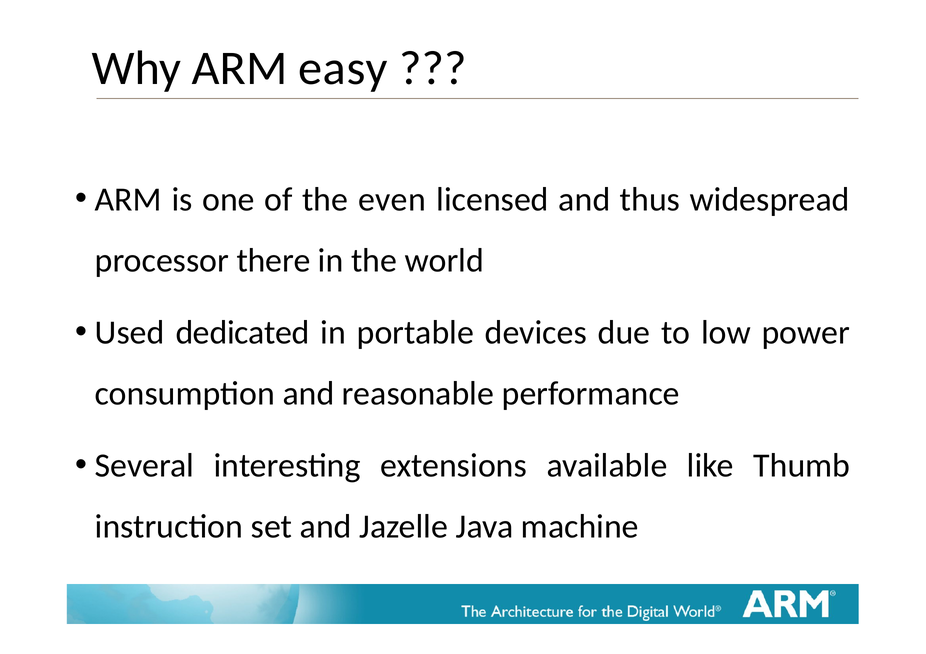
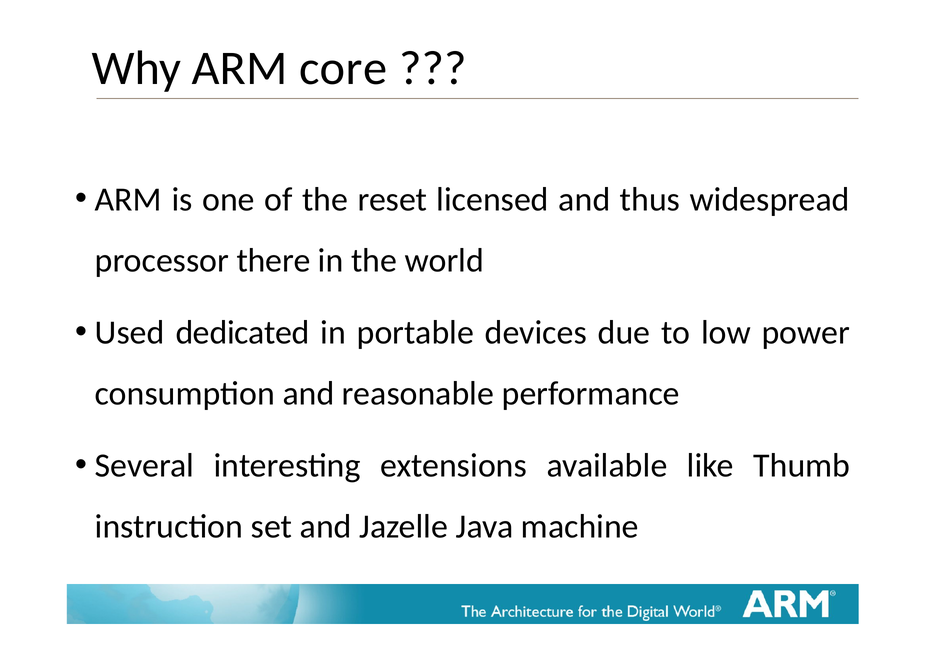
easy: easy -> core
even: even -> reset
